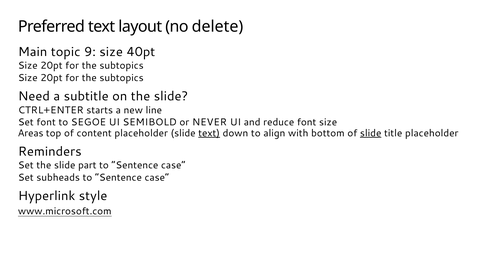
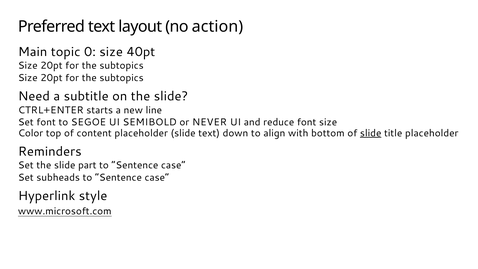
delete: delete -> action
9: 9 -> 0
Areas: Areas -> Color
text at (209, 133) underline: present -> none
